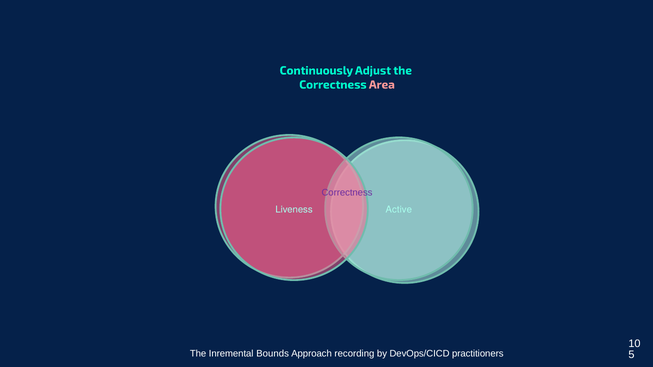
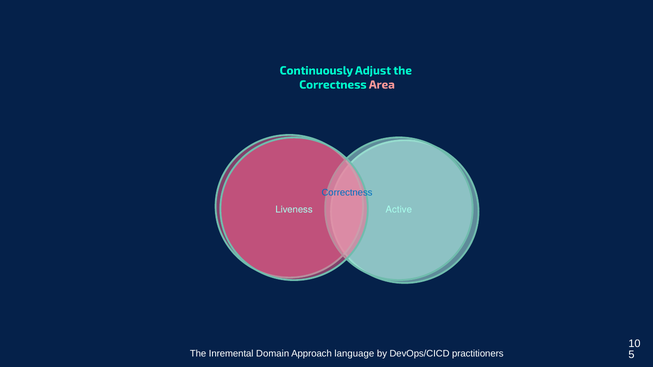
Correctness at (347, 193) colour: purple -> blue
Bounds: Bounds -> Domain
recording: recording -> language
